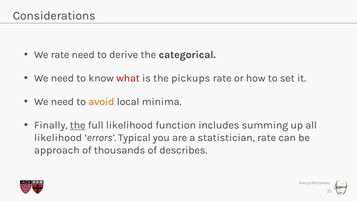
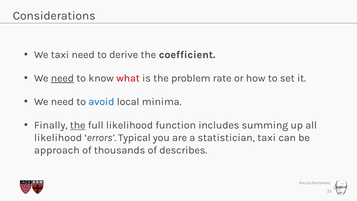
We rate: rate -> taxi
categorical: categorical -> coefficient
need at (62, 78) underline: none -> present
pickups: pickups -> problem
avoid colour: orange -> blue
statistician rate: rate -> taxi
